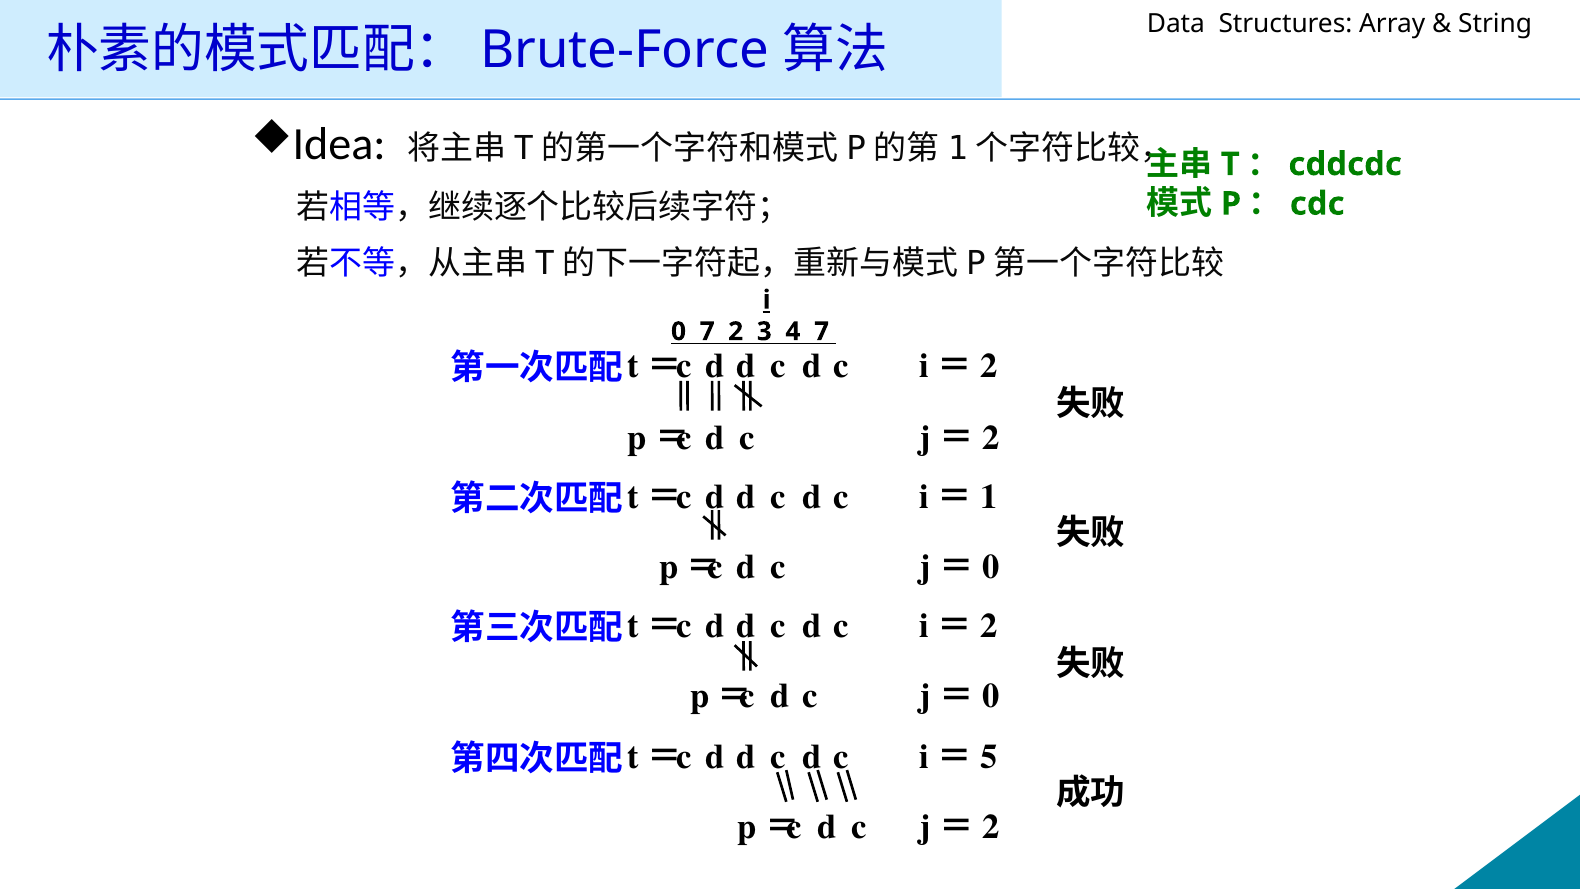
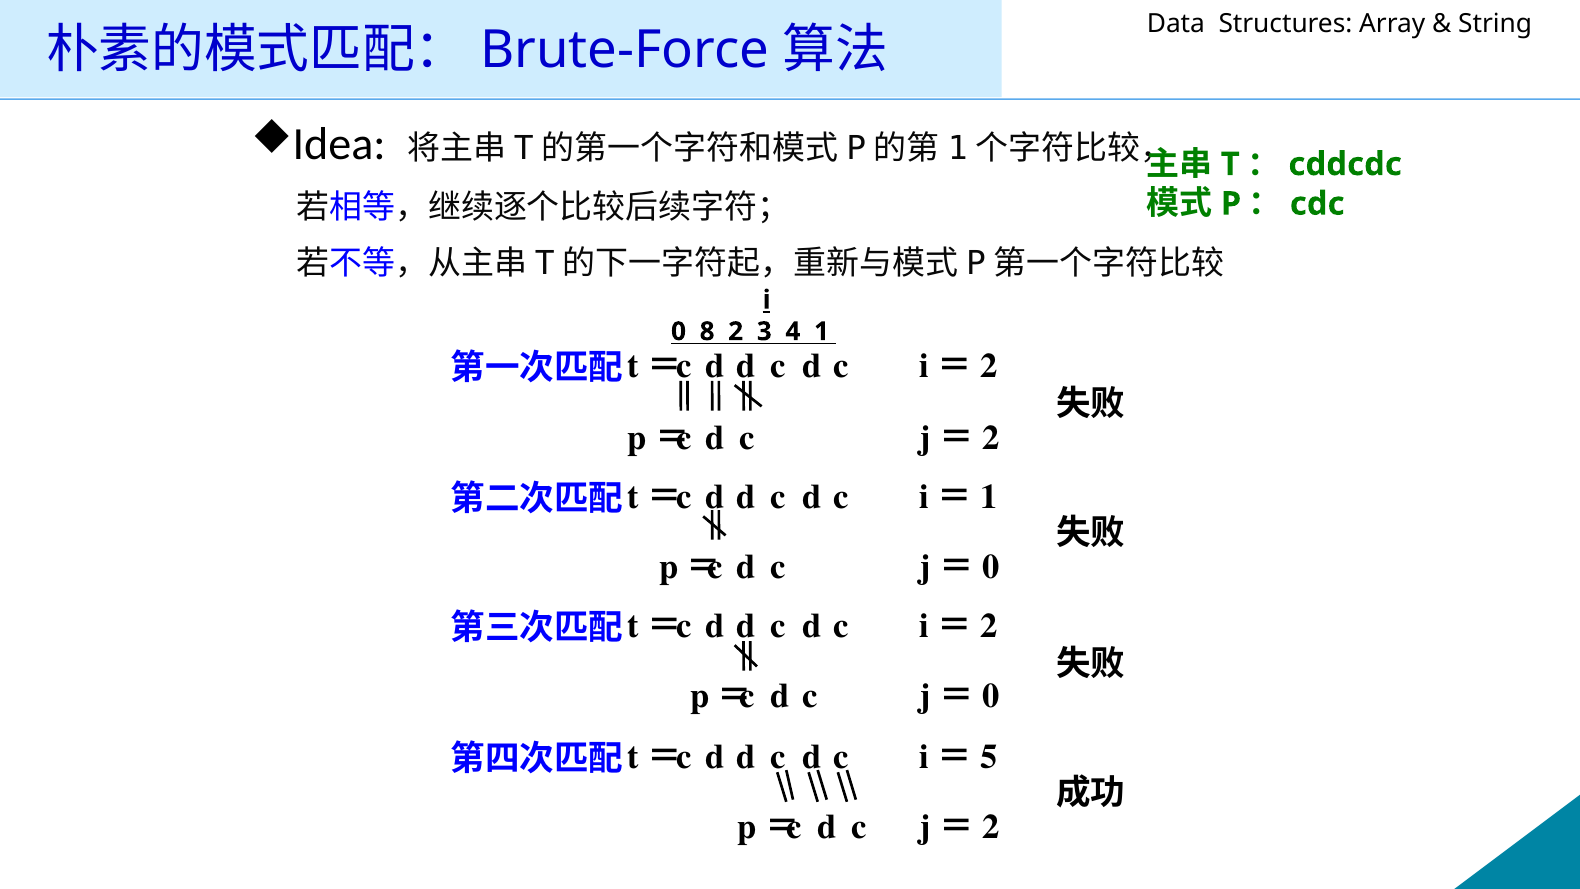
0 7: 7 -> 8
4 7: 7 -> 1
